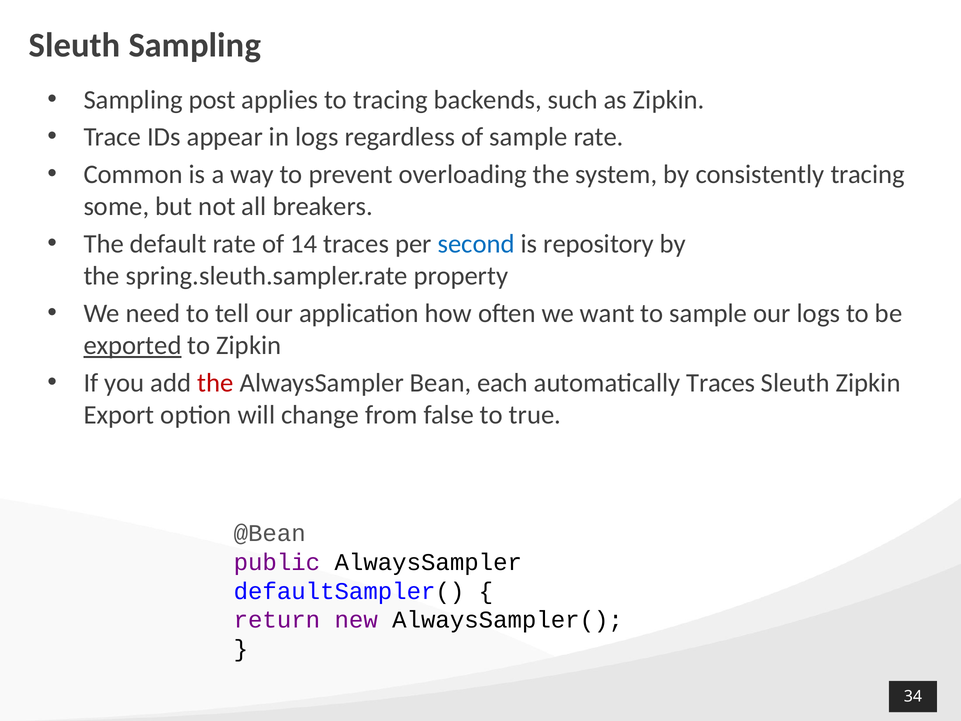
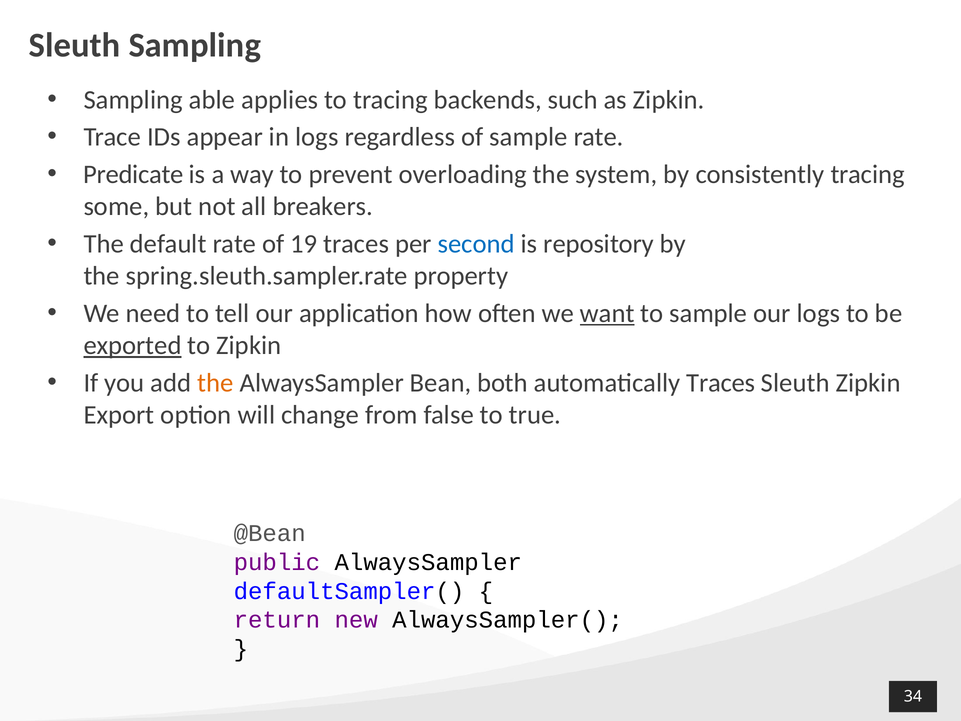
post: post -> able
Common: Common -> Predicate
14: 14 -> 19
want underline: none -> present
the at (215, 383) colour: red -> orange
each: each -> both
